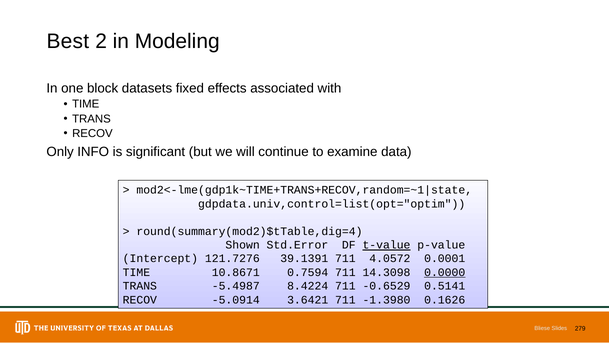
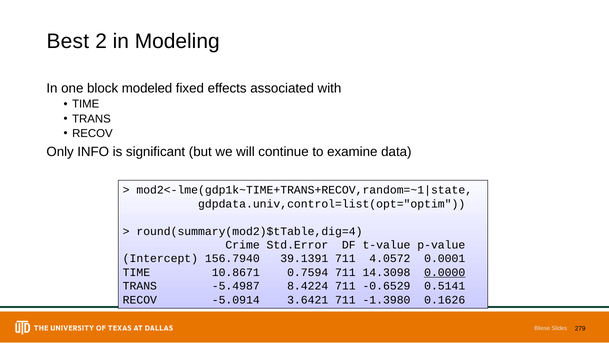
datasets: datasets -> modeled
Shown: Shown -> Crime
t-value underline: present -> none
121.7276: 121.7276 -> 156.7940
